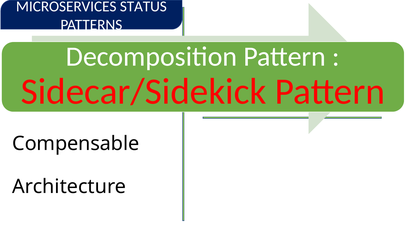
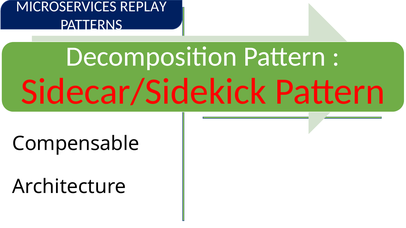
STATUS: STATUS -> REPLAY
